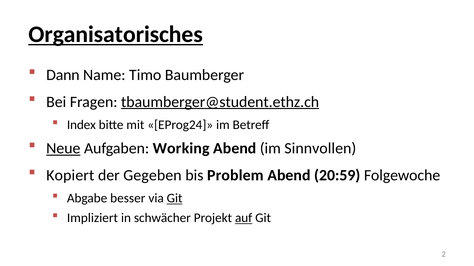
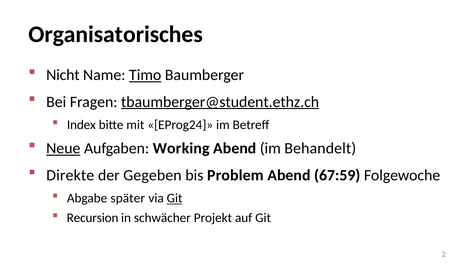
Organisatorisches underline: present -> none
Dann: Dann -> Nicht
Timo underline: none -> present
Sinnvollen: Sinnvollen -> Behandelt
Kopiert: Kopiert -> Direkte
20:59: 20:59 -> 67:59
besser: besser -> später
Impliziert: Impliziert -> Recursion
auf underline: present -> none
